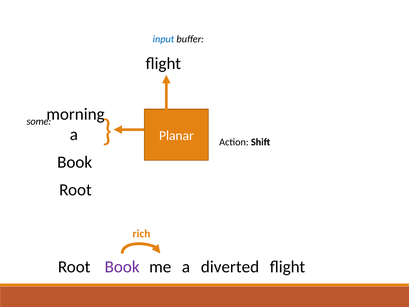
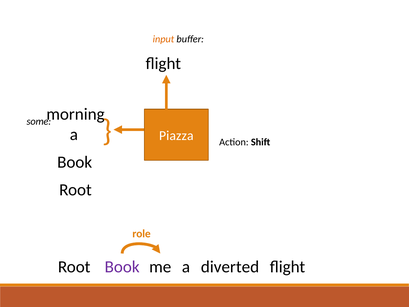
input colour: blue -> orange
Planar: Planar -> Piazza
rich: rich -> role
